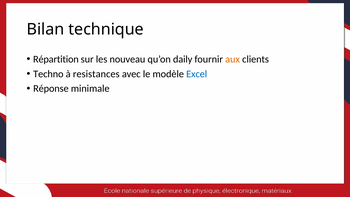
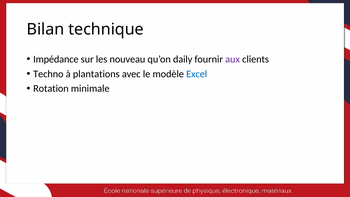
Répartition: Répartition -> Impédance
aux colour: orange -> purple
resistances: resistances -> plantations
Réponse: Réponse -> Rotation
